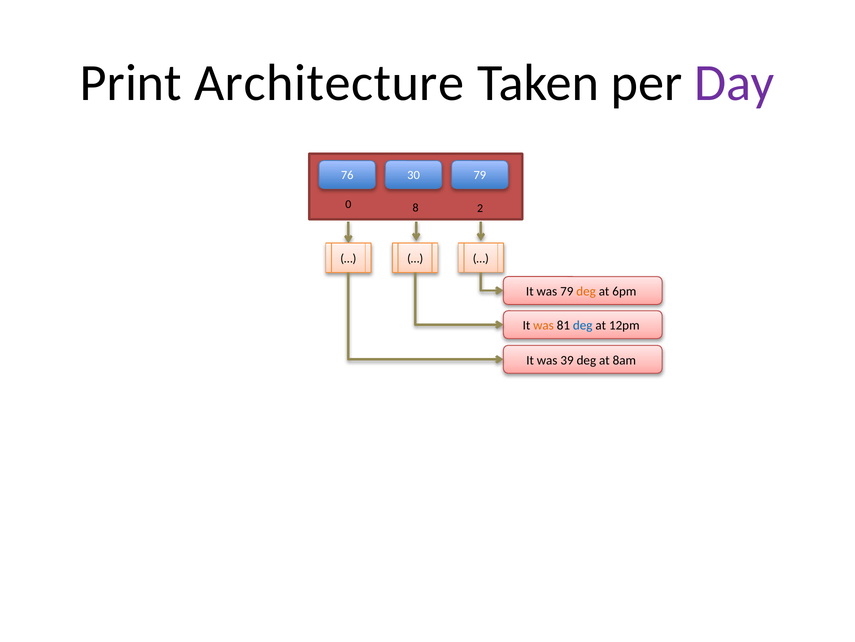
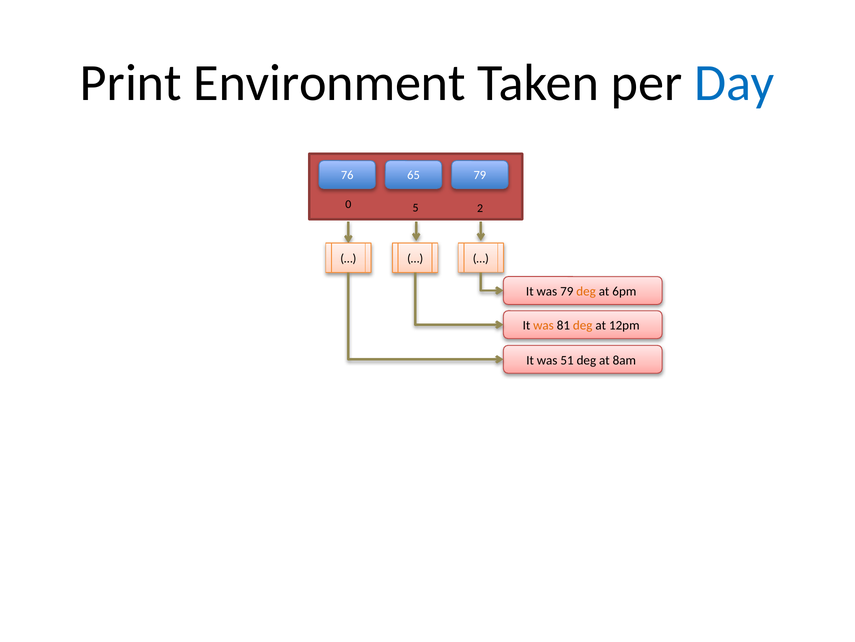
Architecture: Architecture -> Environment
Day colour: purple -> blue
30: 30 -> 65
8: 8 -> 5
deg at (583, 325) colour: blue -> orange
39: 39 -> 51
